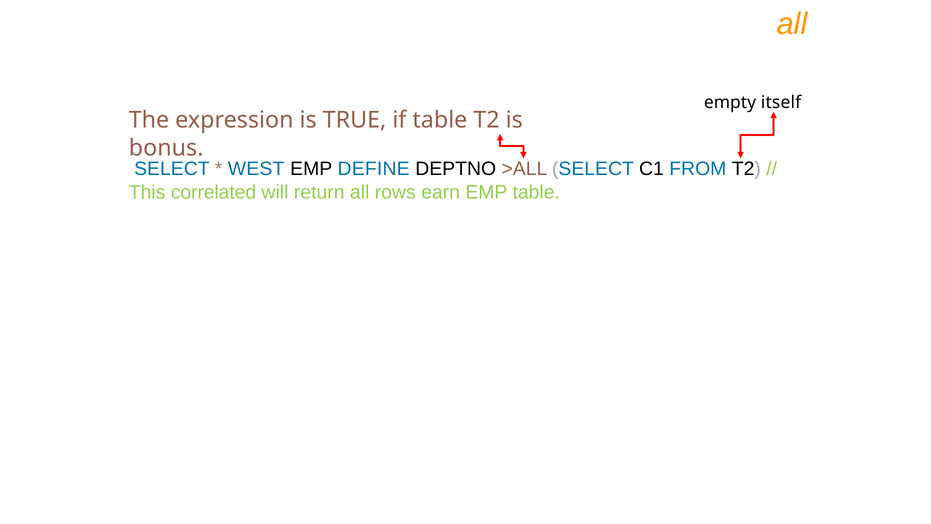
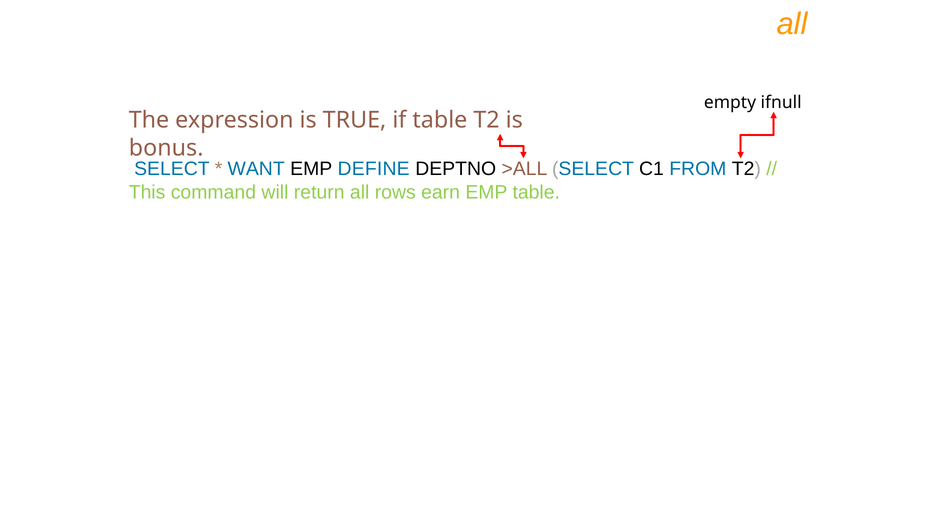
itself: itself -> ifnull
WEST: WEST -> WANT
correlated: correlated -> command
